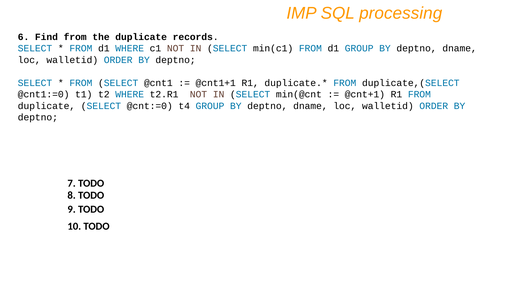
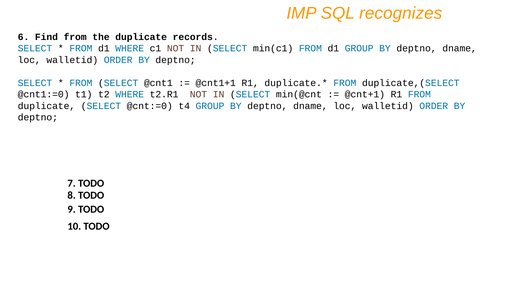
processing: processing -> recognizes
